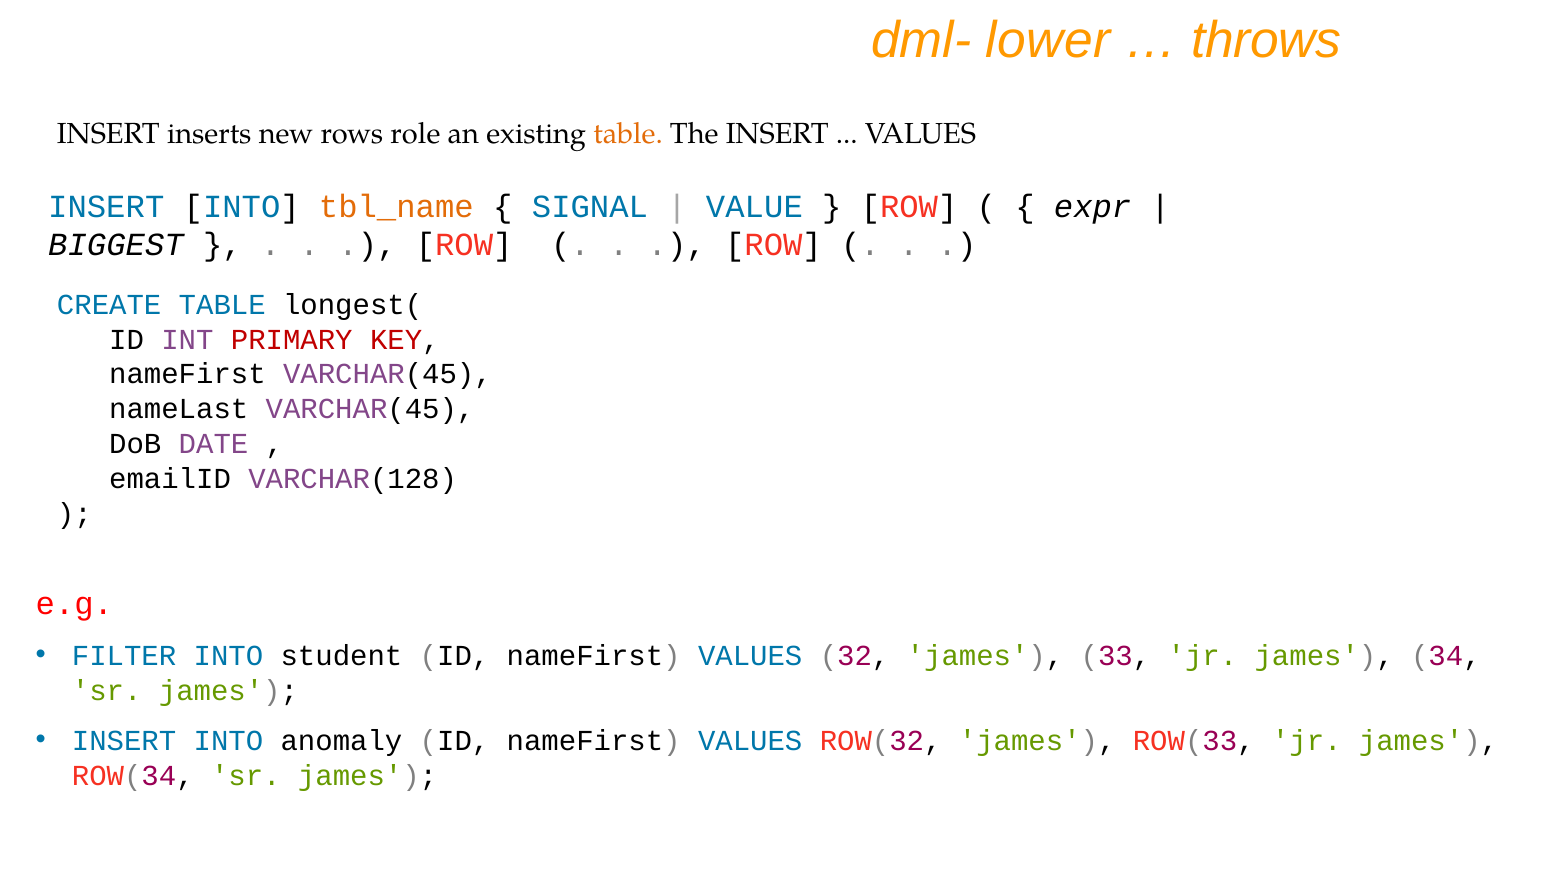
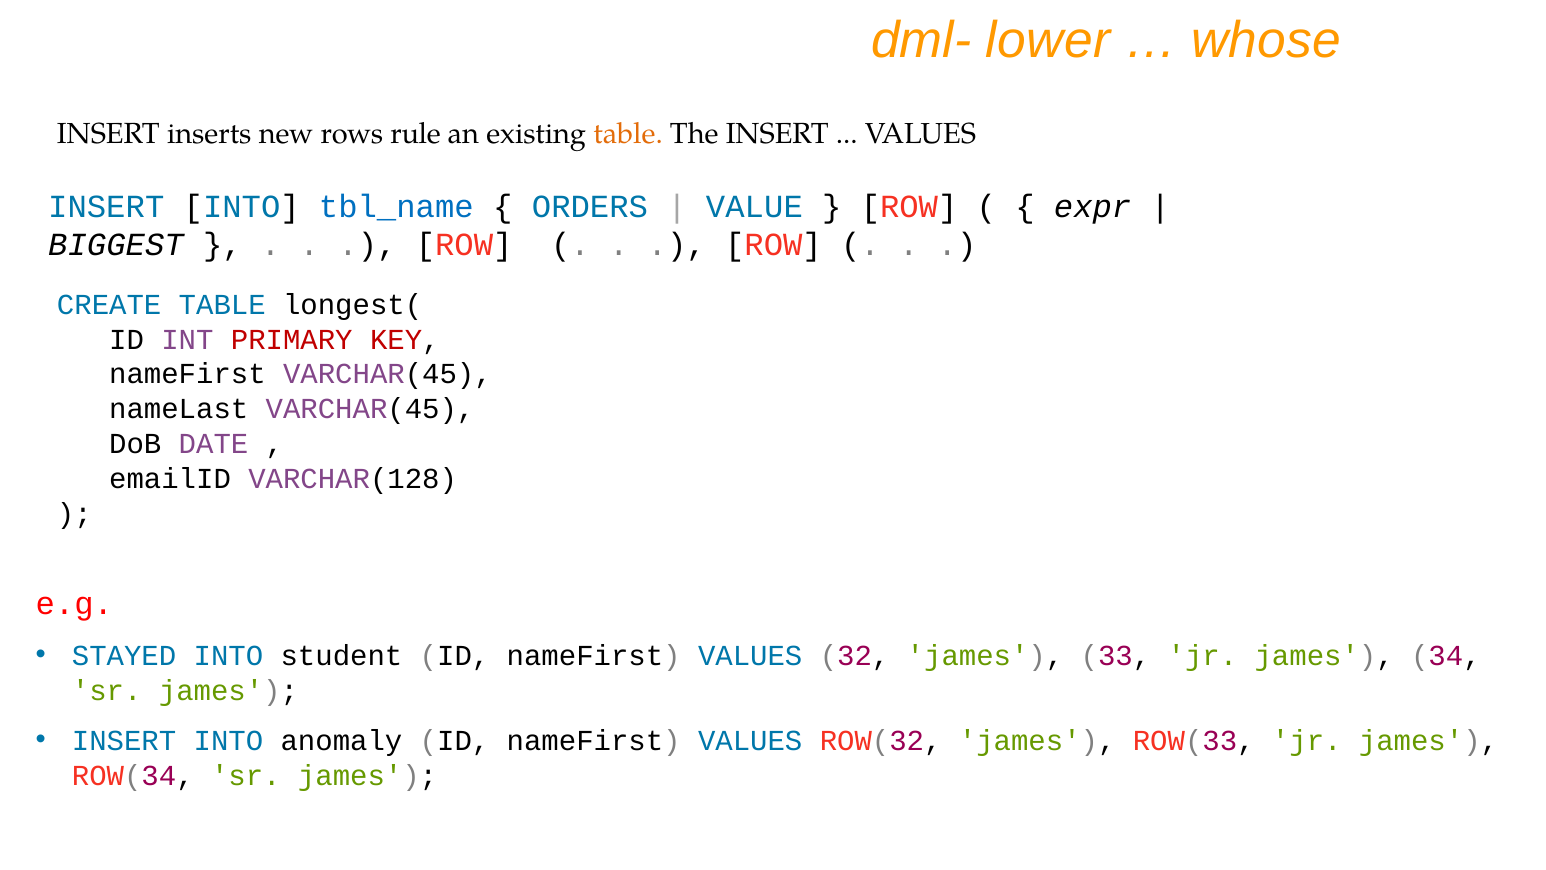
throws: throws -> whose
role: role -> rule
tbl_name colour: orange -> blue
SIGNAL: SIGNAL -> ORDERS
FILTER: FILTER -> STAYED
